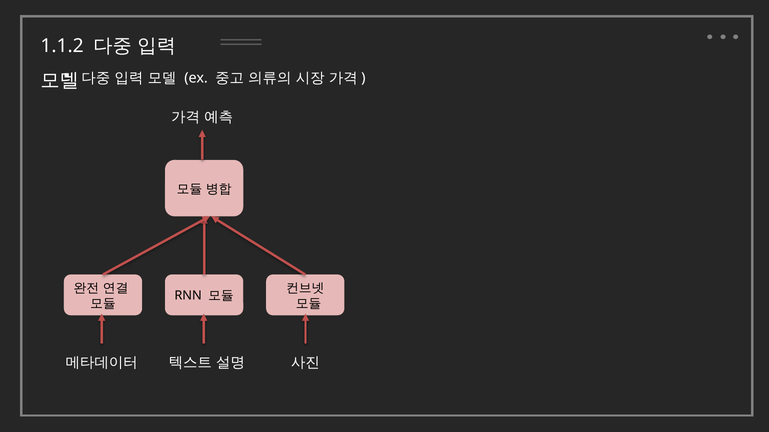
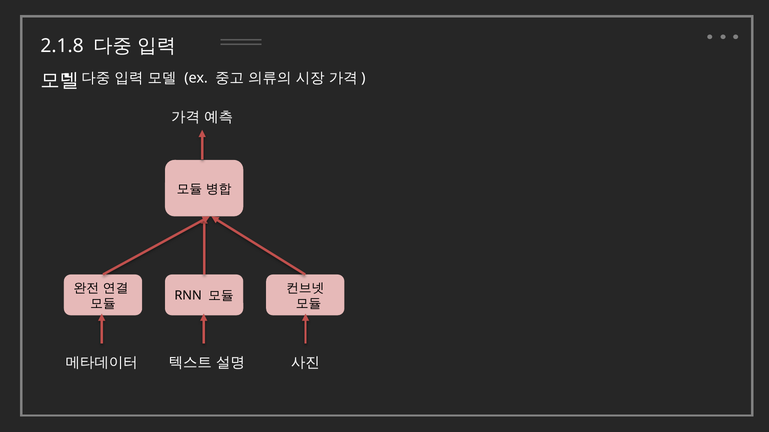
1.1.2: 1.1.2 -> 2.1.8
